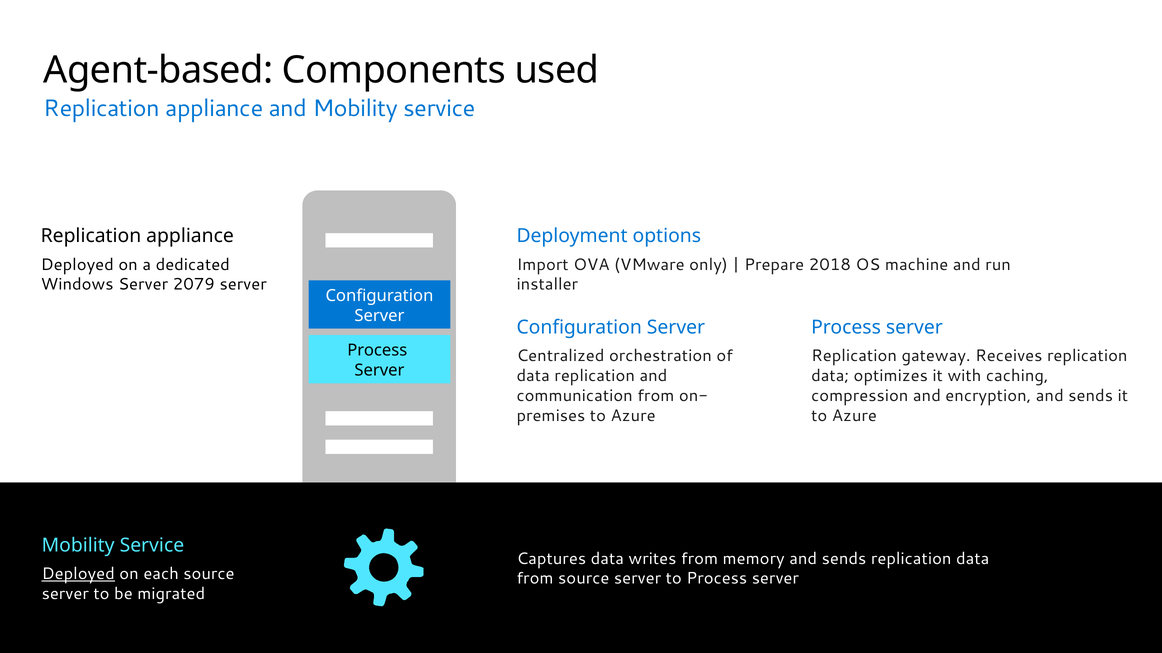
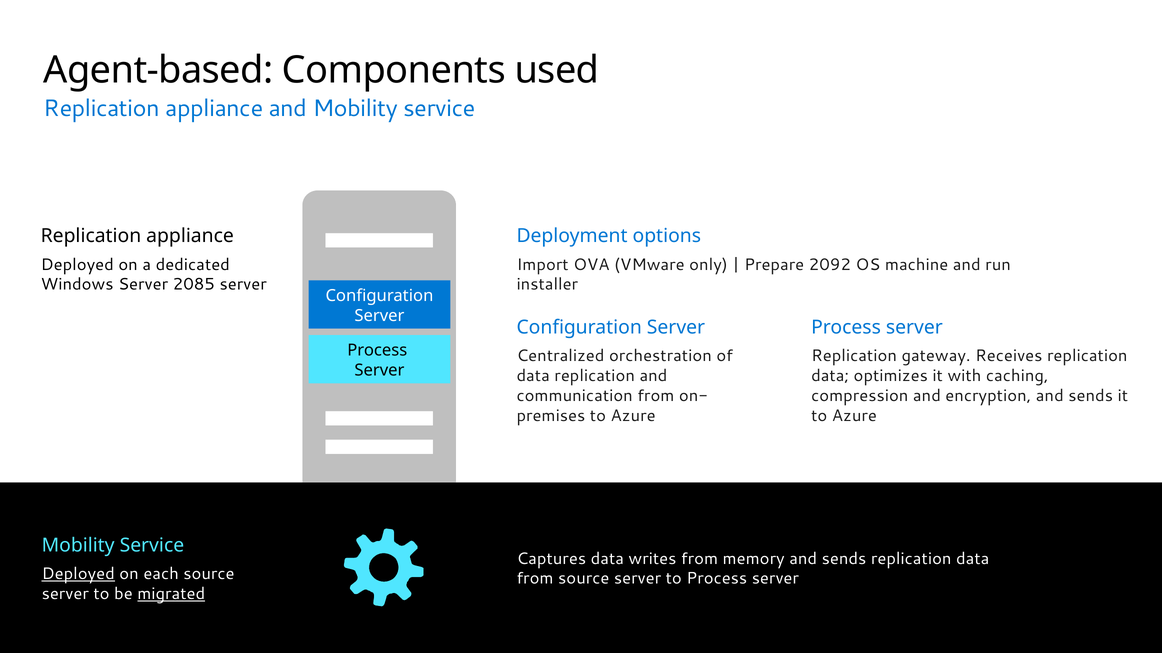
2018: 2018 -> 2092
2079: 2079 -> 2085
migrated underline: none -> present
